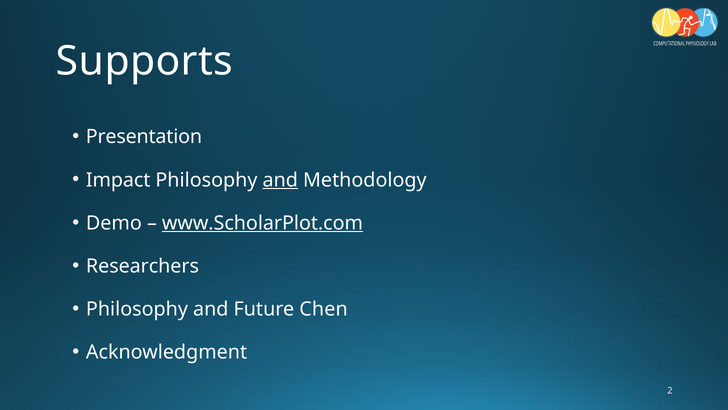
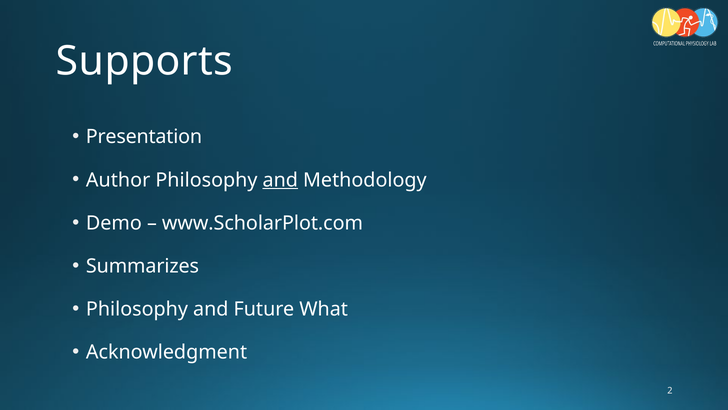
Impact: Impact -> Author
www.ScholarPlot.com underline: present -> none
Researchers: Researchers -> Summarizes
Chen: Chen -> What
